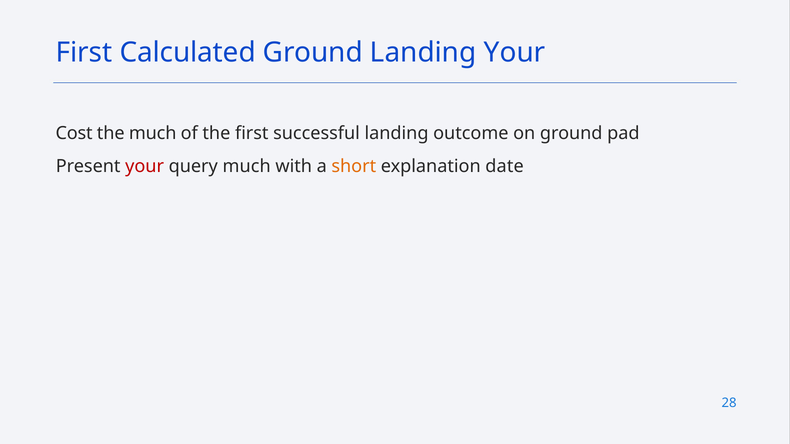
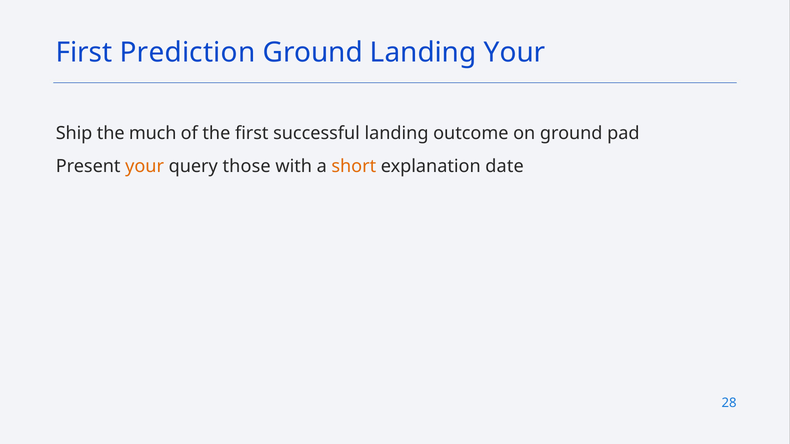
Calculated: Calculated -> Prediction
Cost: Cost -> Ship
your at (145, 167) colour: red -> orange
query much: much -> those
